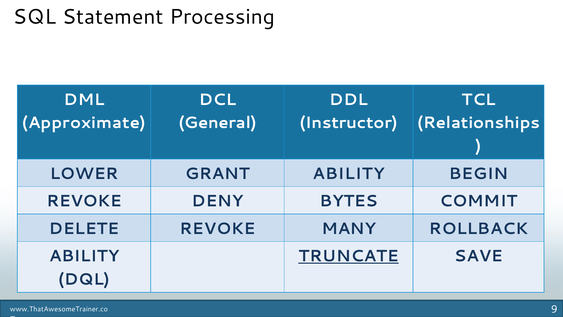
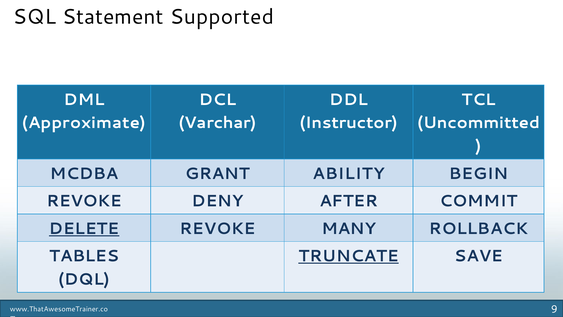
Processing: Processing -> Supported
General: General -> Varchar
Relationships: Relationships -> Uncommitted
LOWER: LOWER -> MCDBA
BYTES: BYTES -> AFTER
DELETE underline: none -> present
ABILITY at (84, 256): ABILITY -> TABLES
